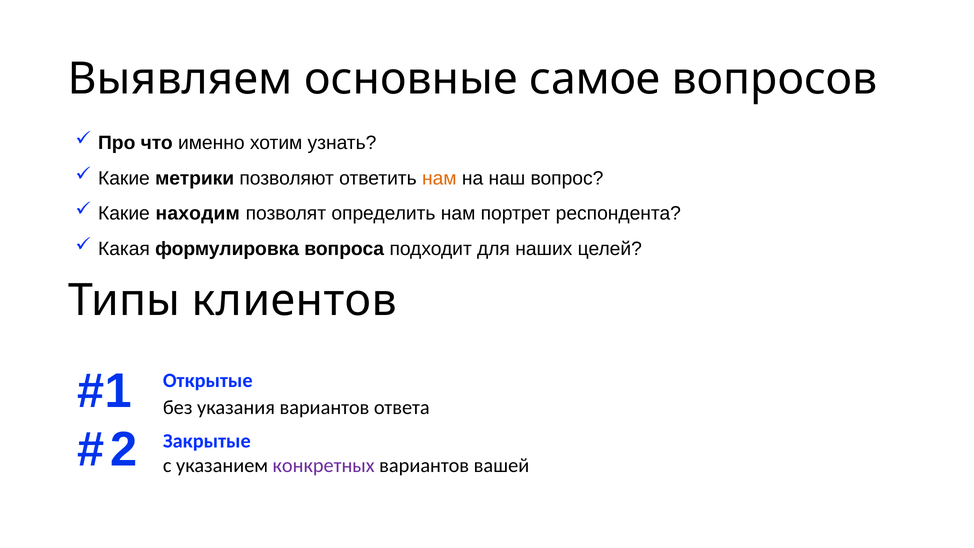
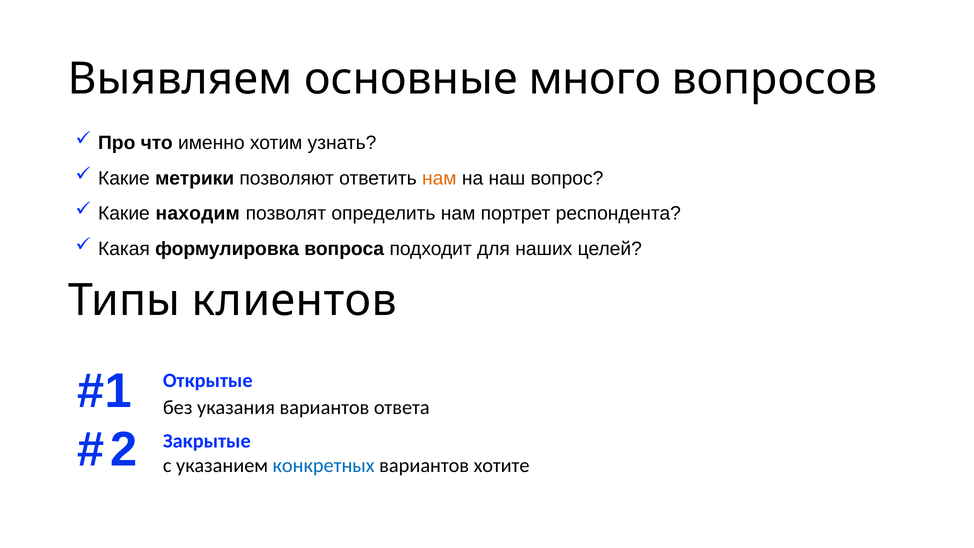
самое: самое -> много
конкретных colour: purple -> blue
вашей: вашей -> хотите
